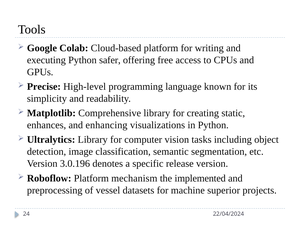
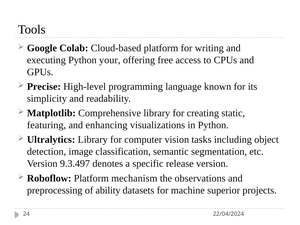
safer: safer -> your
enhances: enhances -> featuring
3.0.196: 3.0.196 -> 9.3.497
implemented: implemented -> observations
vessel: vessel -> ability
